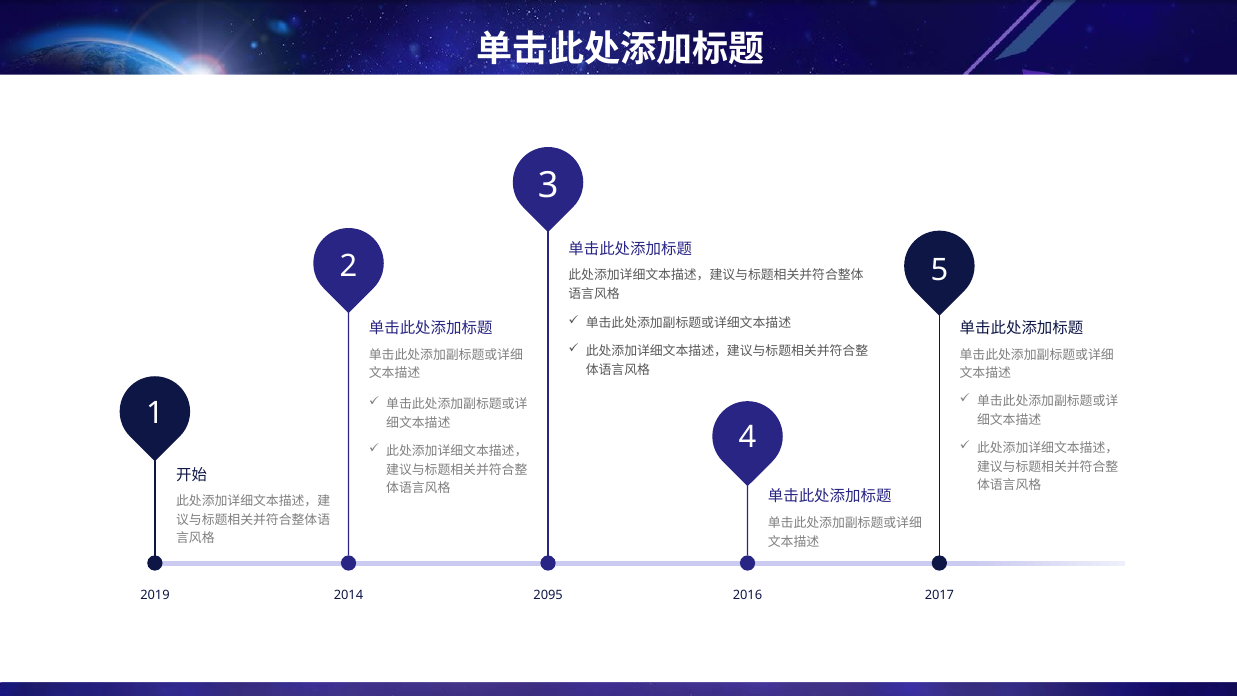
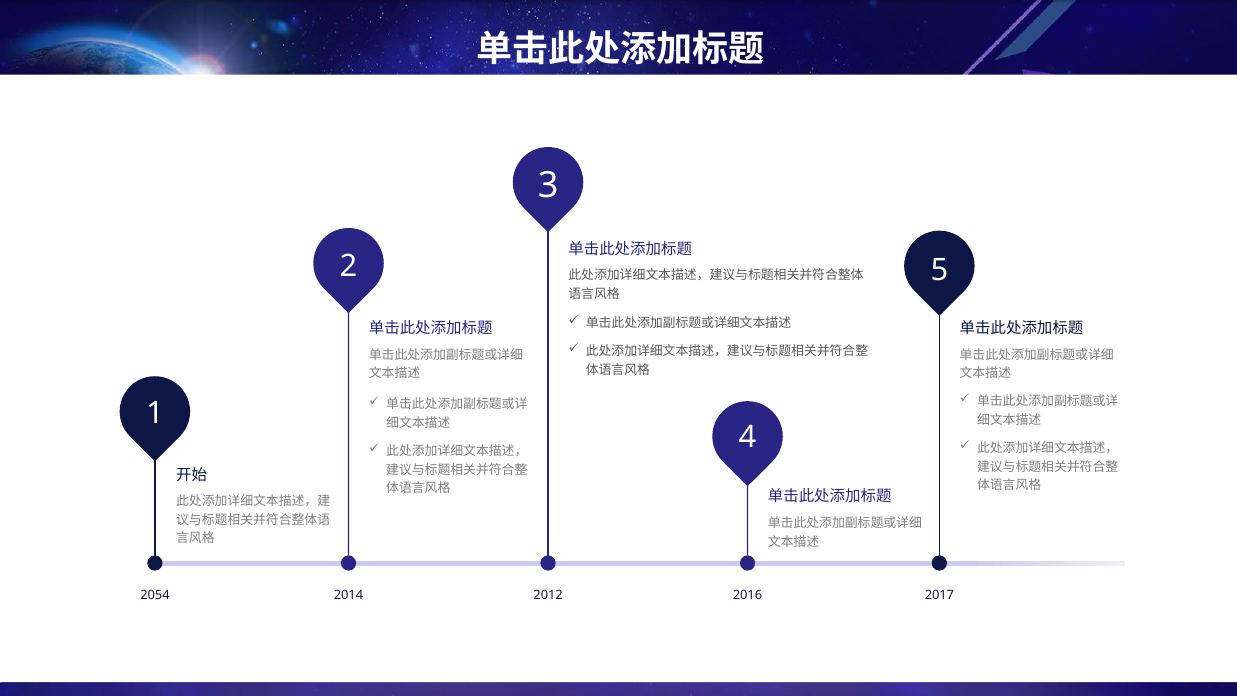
2019: 2019 -> 2054
2095: 2095 -> 2012
